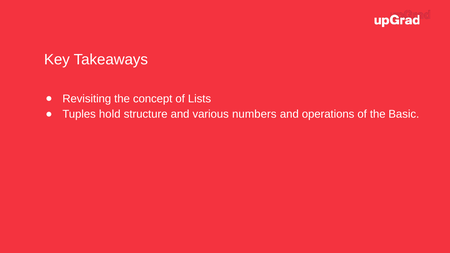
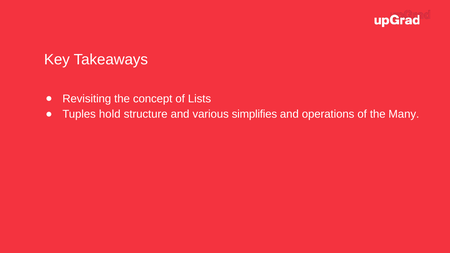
numbers: numbers -> simplifies
Basic: Basic -> Many
